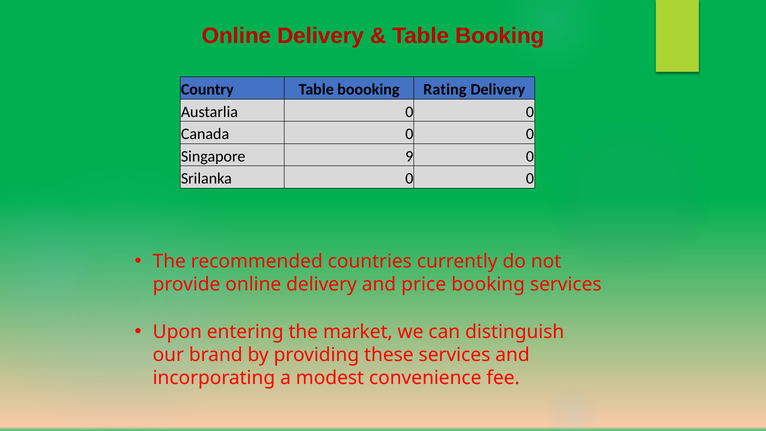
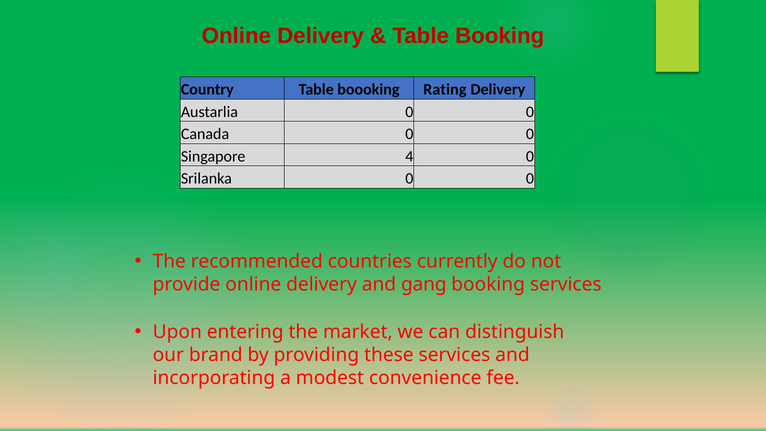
9: 9 -> 4
price: price -> gang
